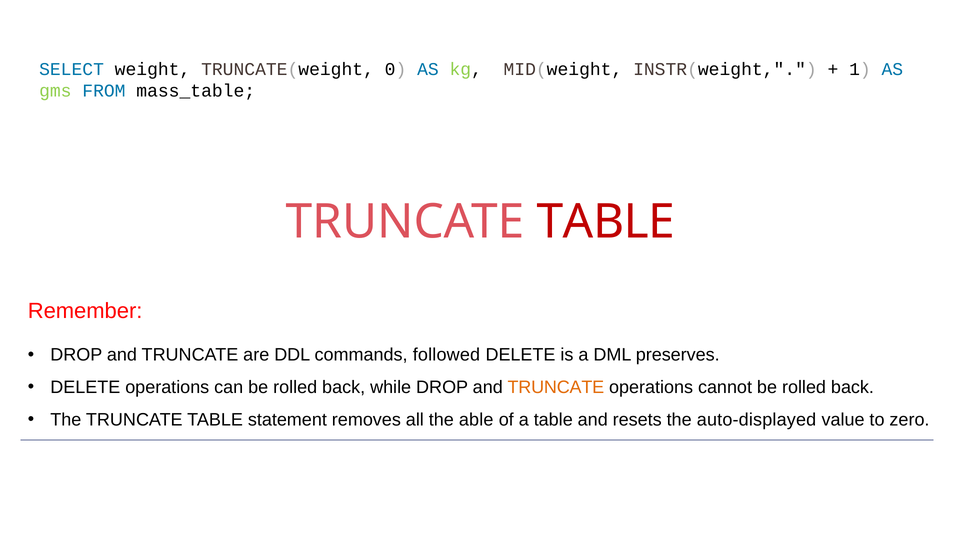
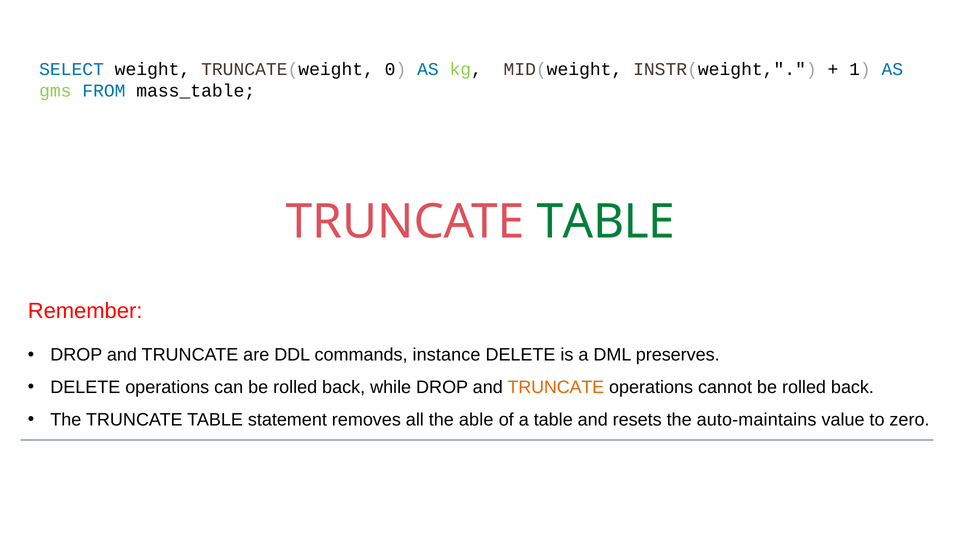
TABLE at (606, 222) colour: red -> green
followed: followed -> instance
auto-displayed: auto-displayed -> auto-maintains
